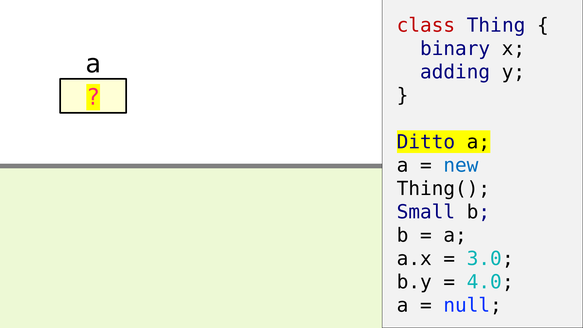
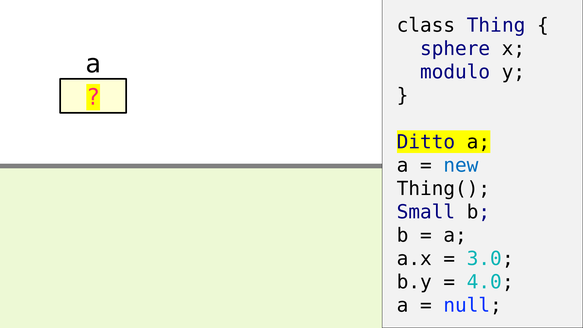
class colour: red -> black
binary: binary -> sphere
adding: adding -> modulo
